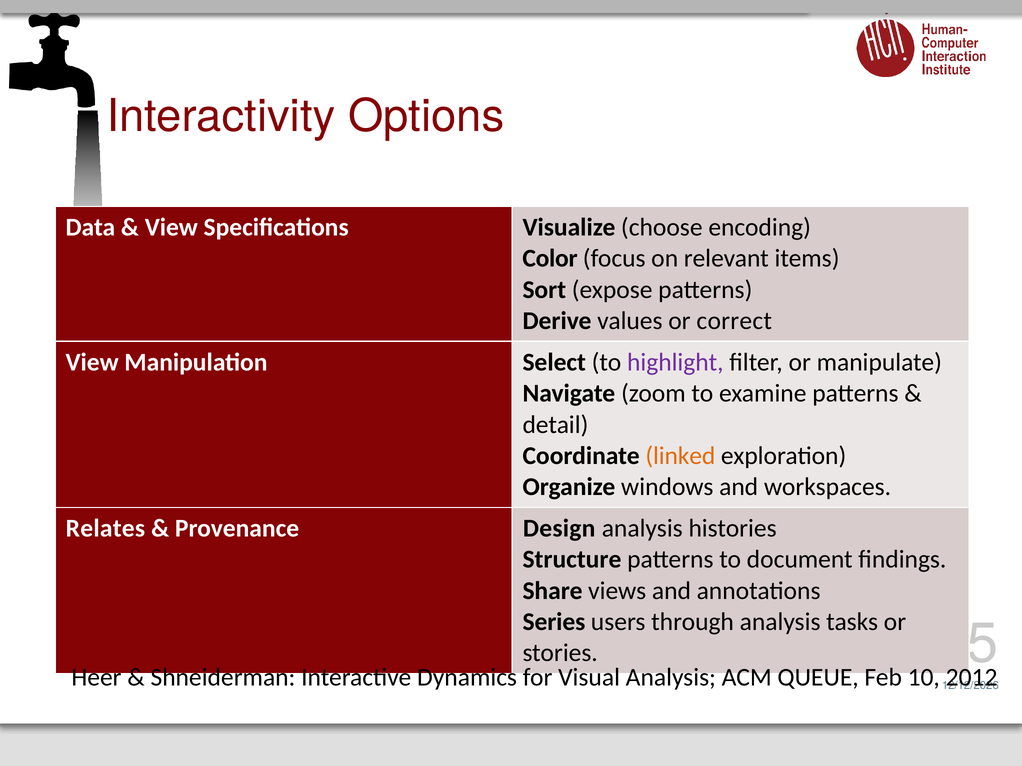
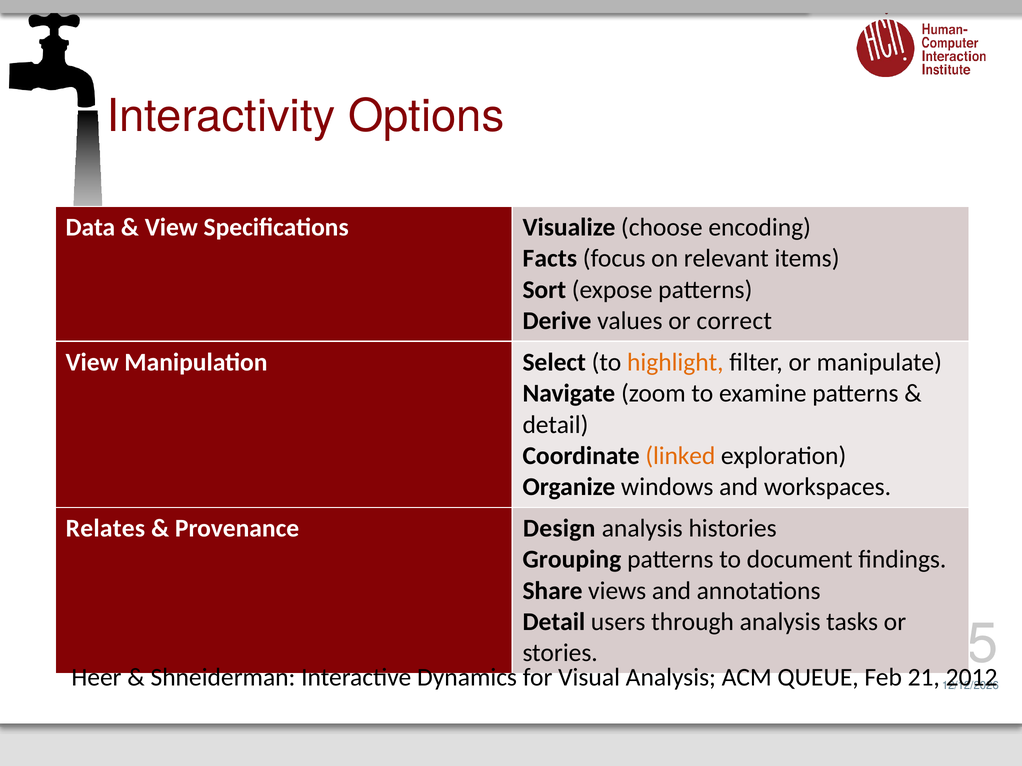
Color: Color -> Facts
highlight colour: purple -> orange
Structure: Structure -> Grouping
Series at (554, 622): Series -> Detail
10: 10 -> 21
